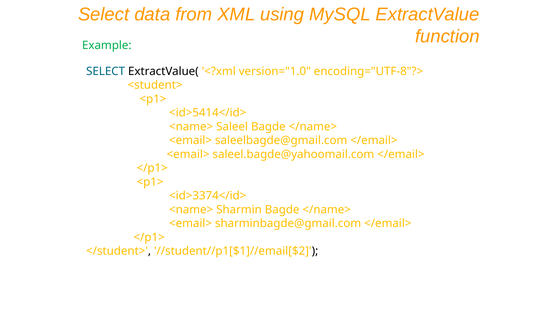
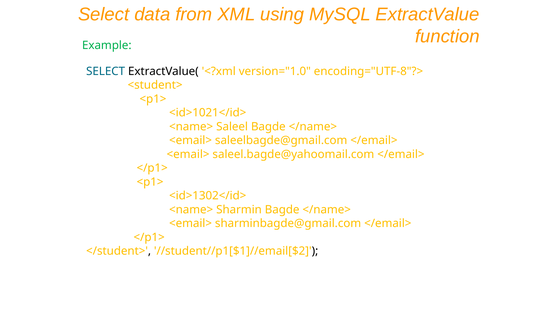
<id>5414</id>: <id>5414</id> -> <id>1021</id>
<id>3374</id>: <id>3374</id> -> <id>1302</id>
